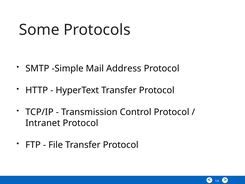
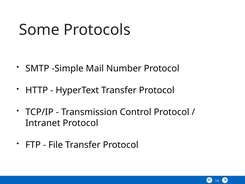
Address: Address -> Number
